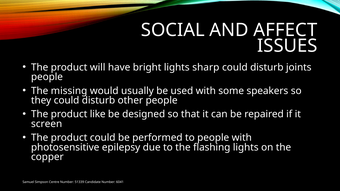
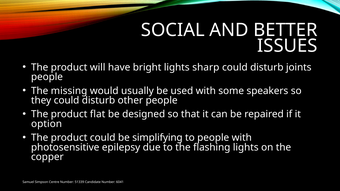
AFFECT: AFFECT -> BETTER
like: like -> flat
screen: screen -> option
performed: performed -> simplifying
